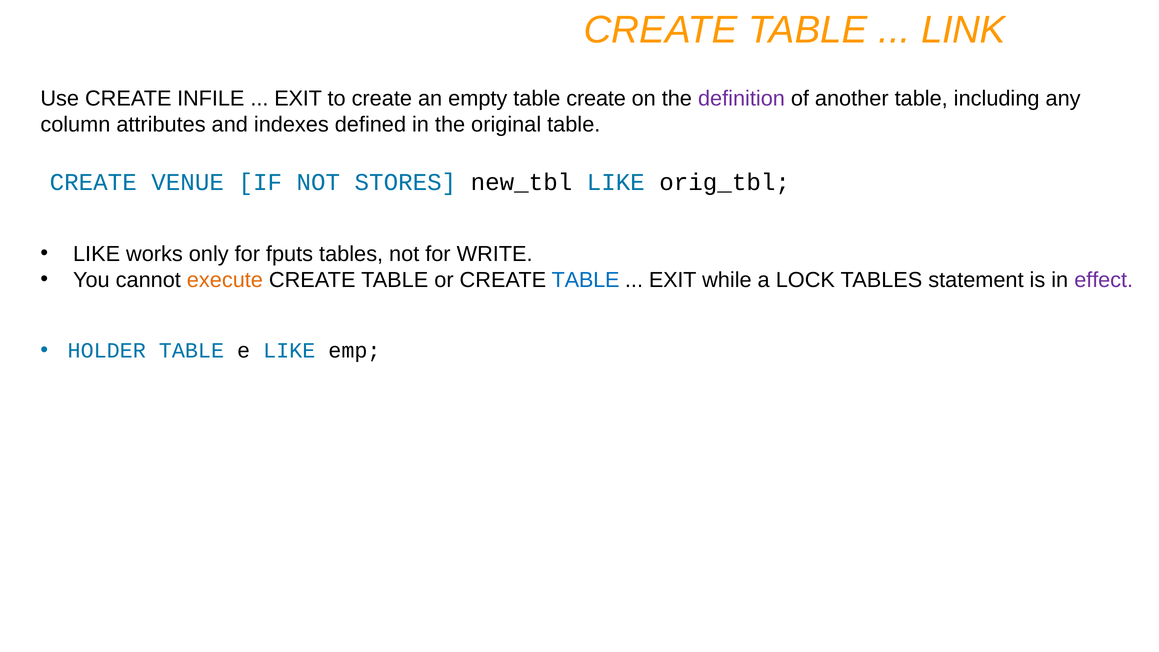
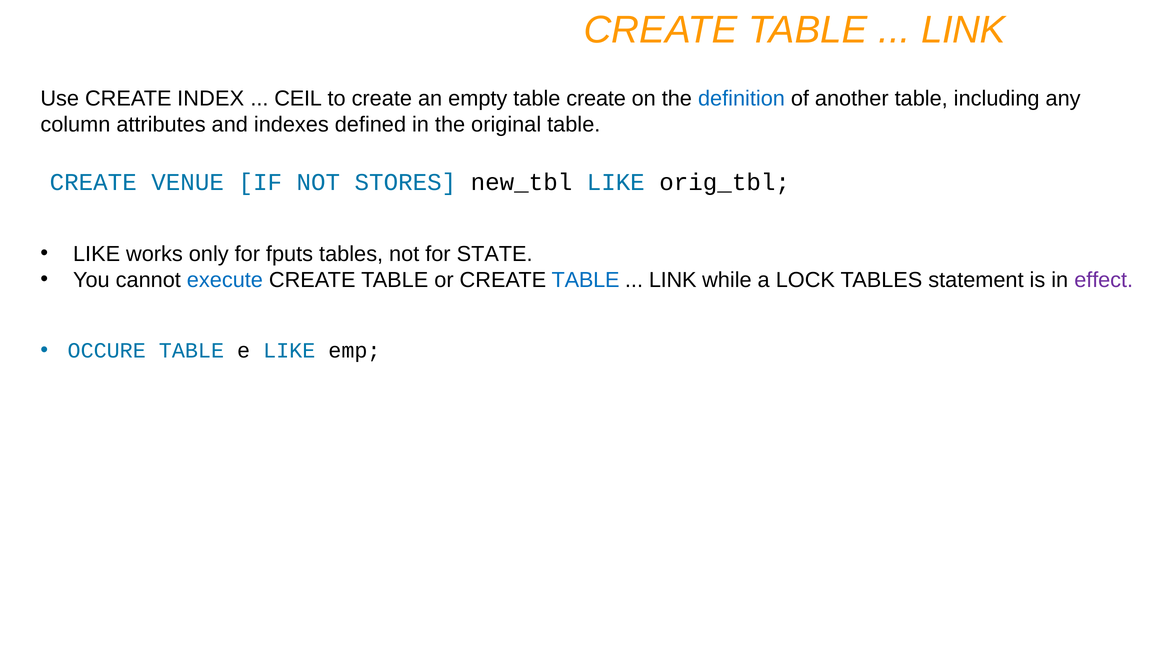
INFILE: INFILE -> INDEX
EXIT at (298, 98): EXIT -> CEIL
definition colour: purple -> blue
WRITE: WRITE -> STATE
execute colour: orange -> blue
EXIT at (673, 280): EXIT -> LINK
HOLDER: HOLDER -> OCCURE
